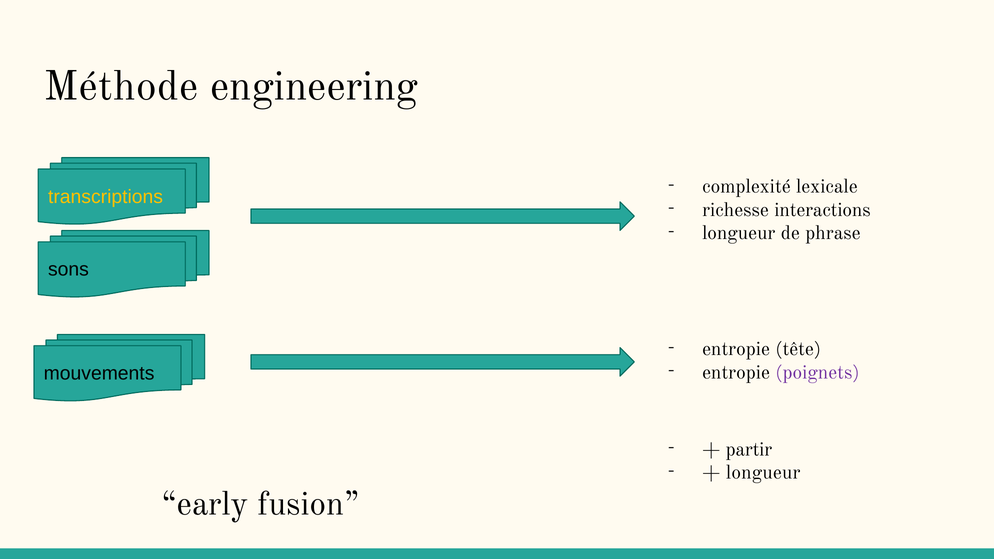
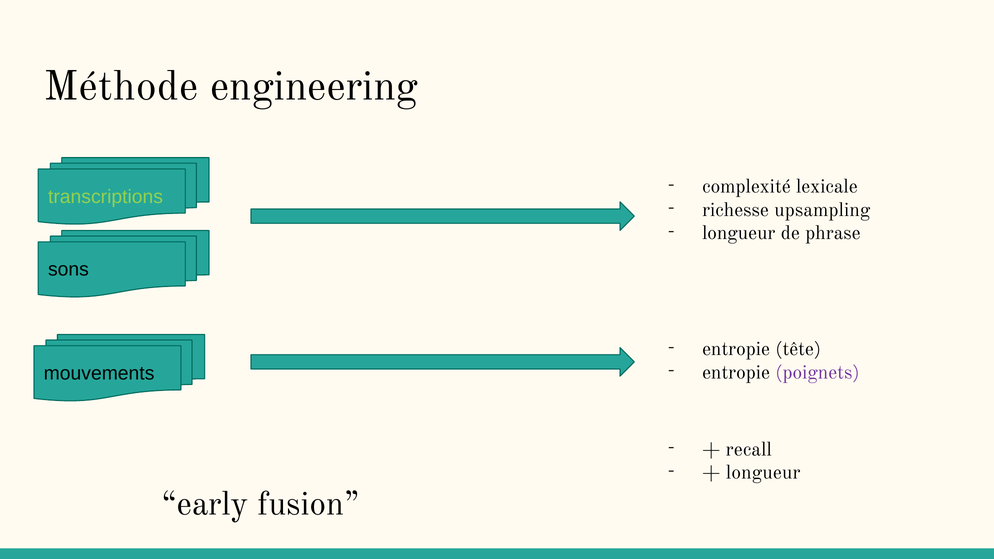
transcriptions colour: yellow -> light green
interactions: interactions -> upsampling
partir: partir -> recall
